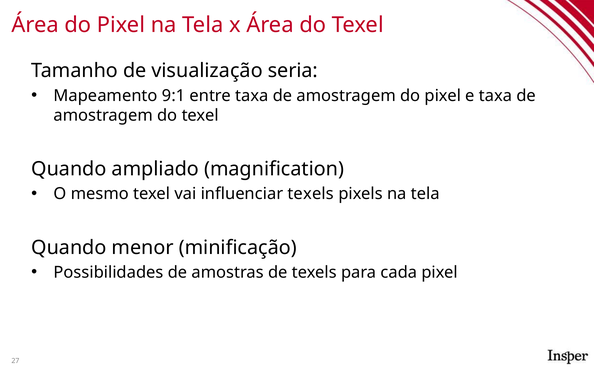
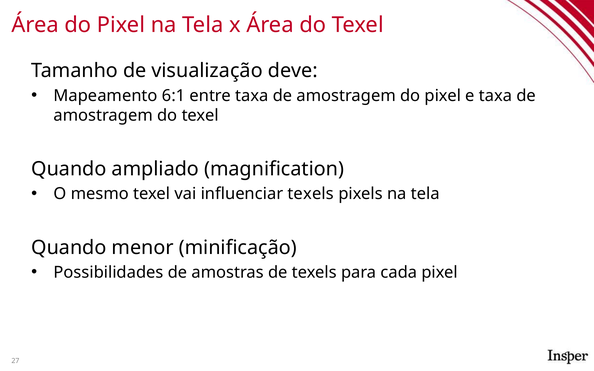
seria: seria -> deve
9:1: 9:1 -> 6:1
